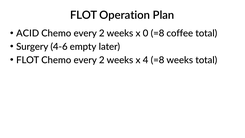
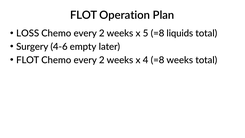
ACID: ACID -> LOSS
0: 0 -> 5
coffee: coffee -> liquids
